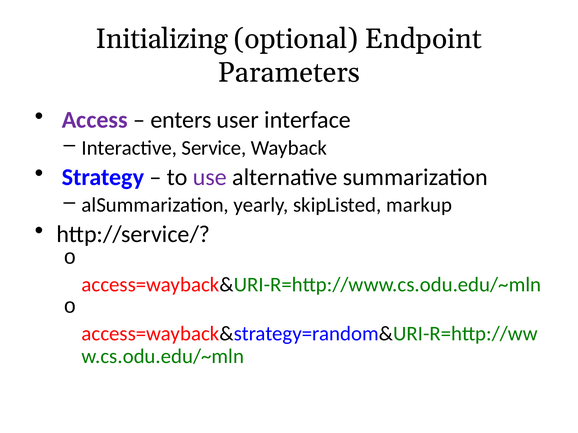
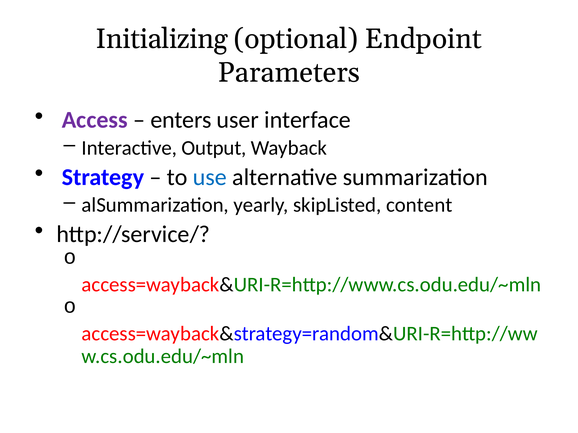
Service: Service -> Output
use colour: purple -> blue
markup: markup -> content
